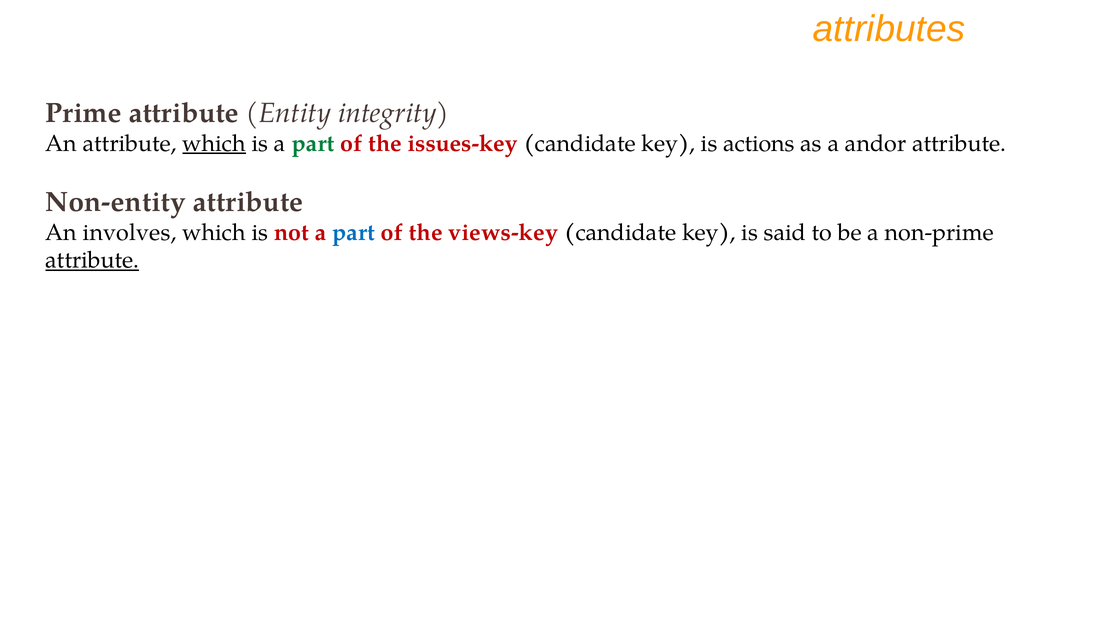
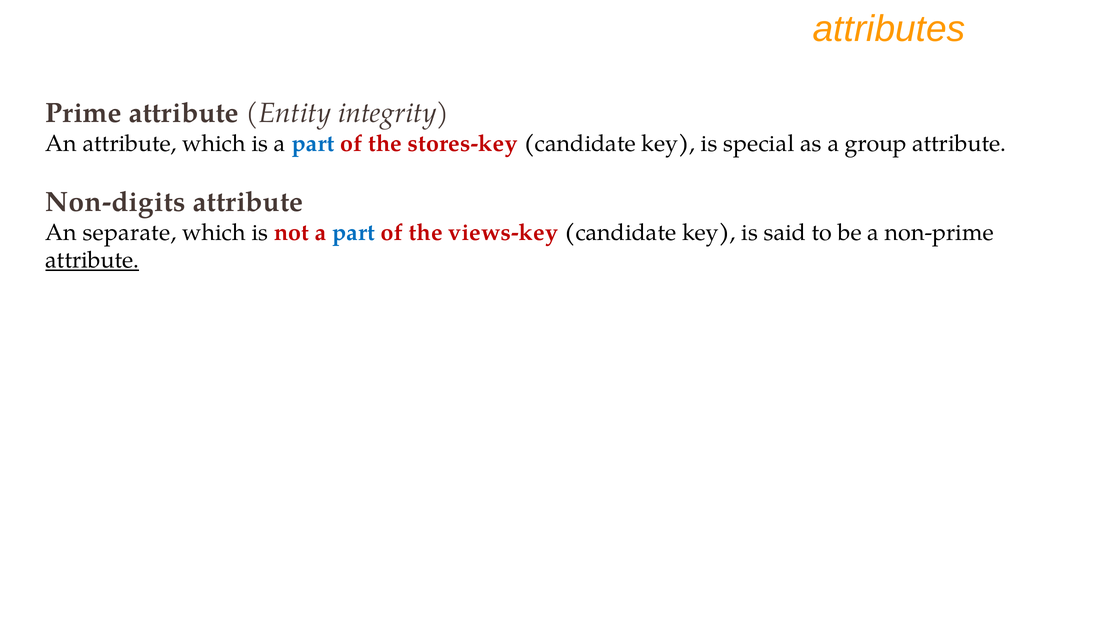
which at (214, 143) underline: present -> none
part at (313, 143) colour: green -> blue
issues-key: issues-key -> stores-key
actions: actions -> special
andor: andor -> group
Non-entity: Non-entity -> Non-digits
involves: involves -> separate
